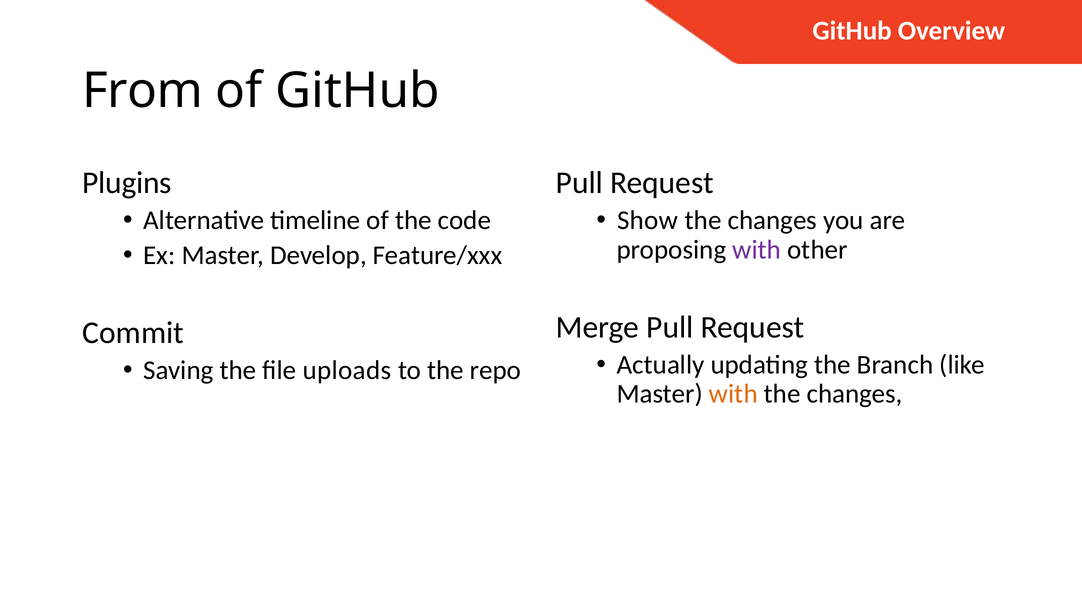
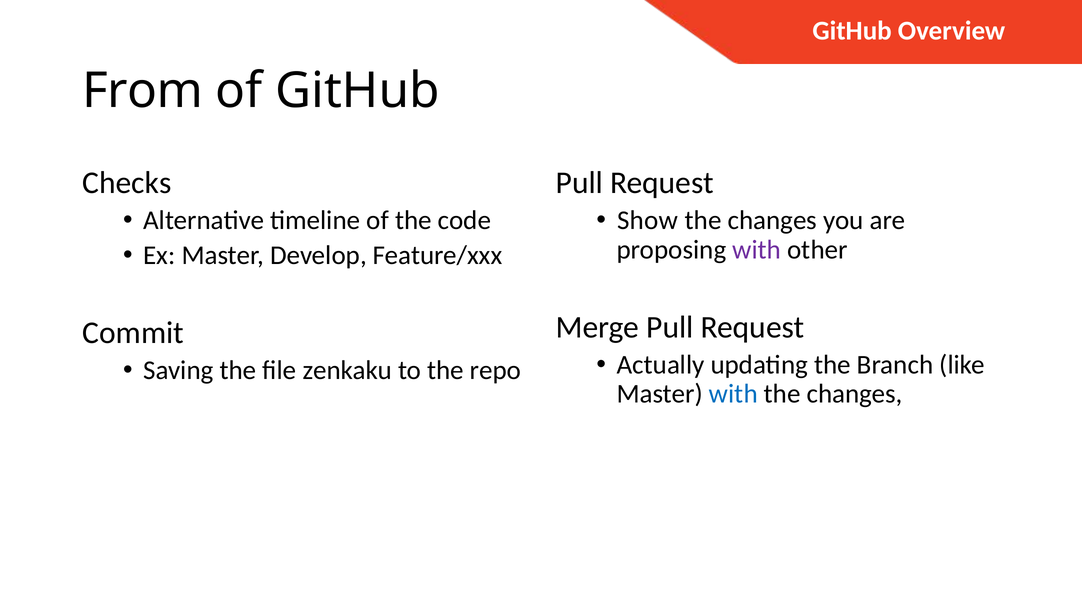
Plugins: Plugins -> Checks
uploads: uploads -> zenkaku
with at (733, 394) colour: orange -> blue
